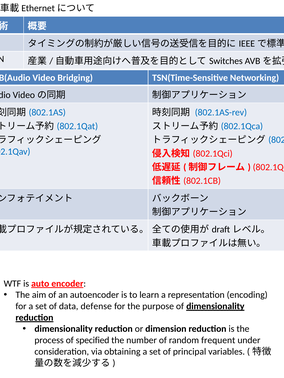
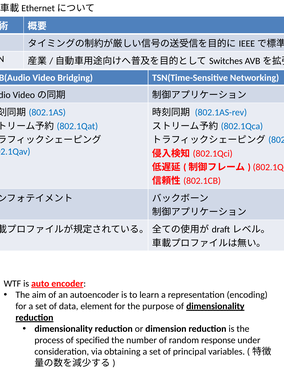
defense: defense -> element
frequent: frequent -> response
